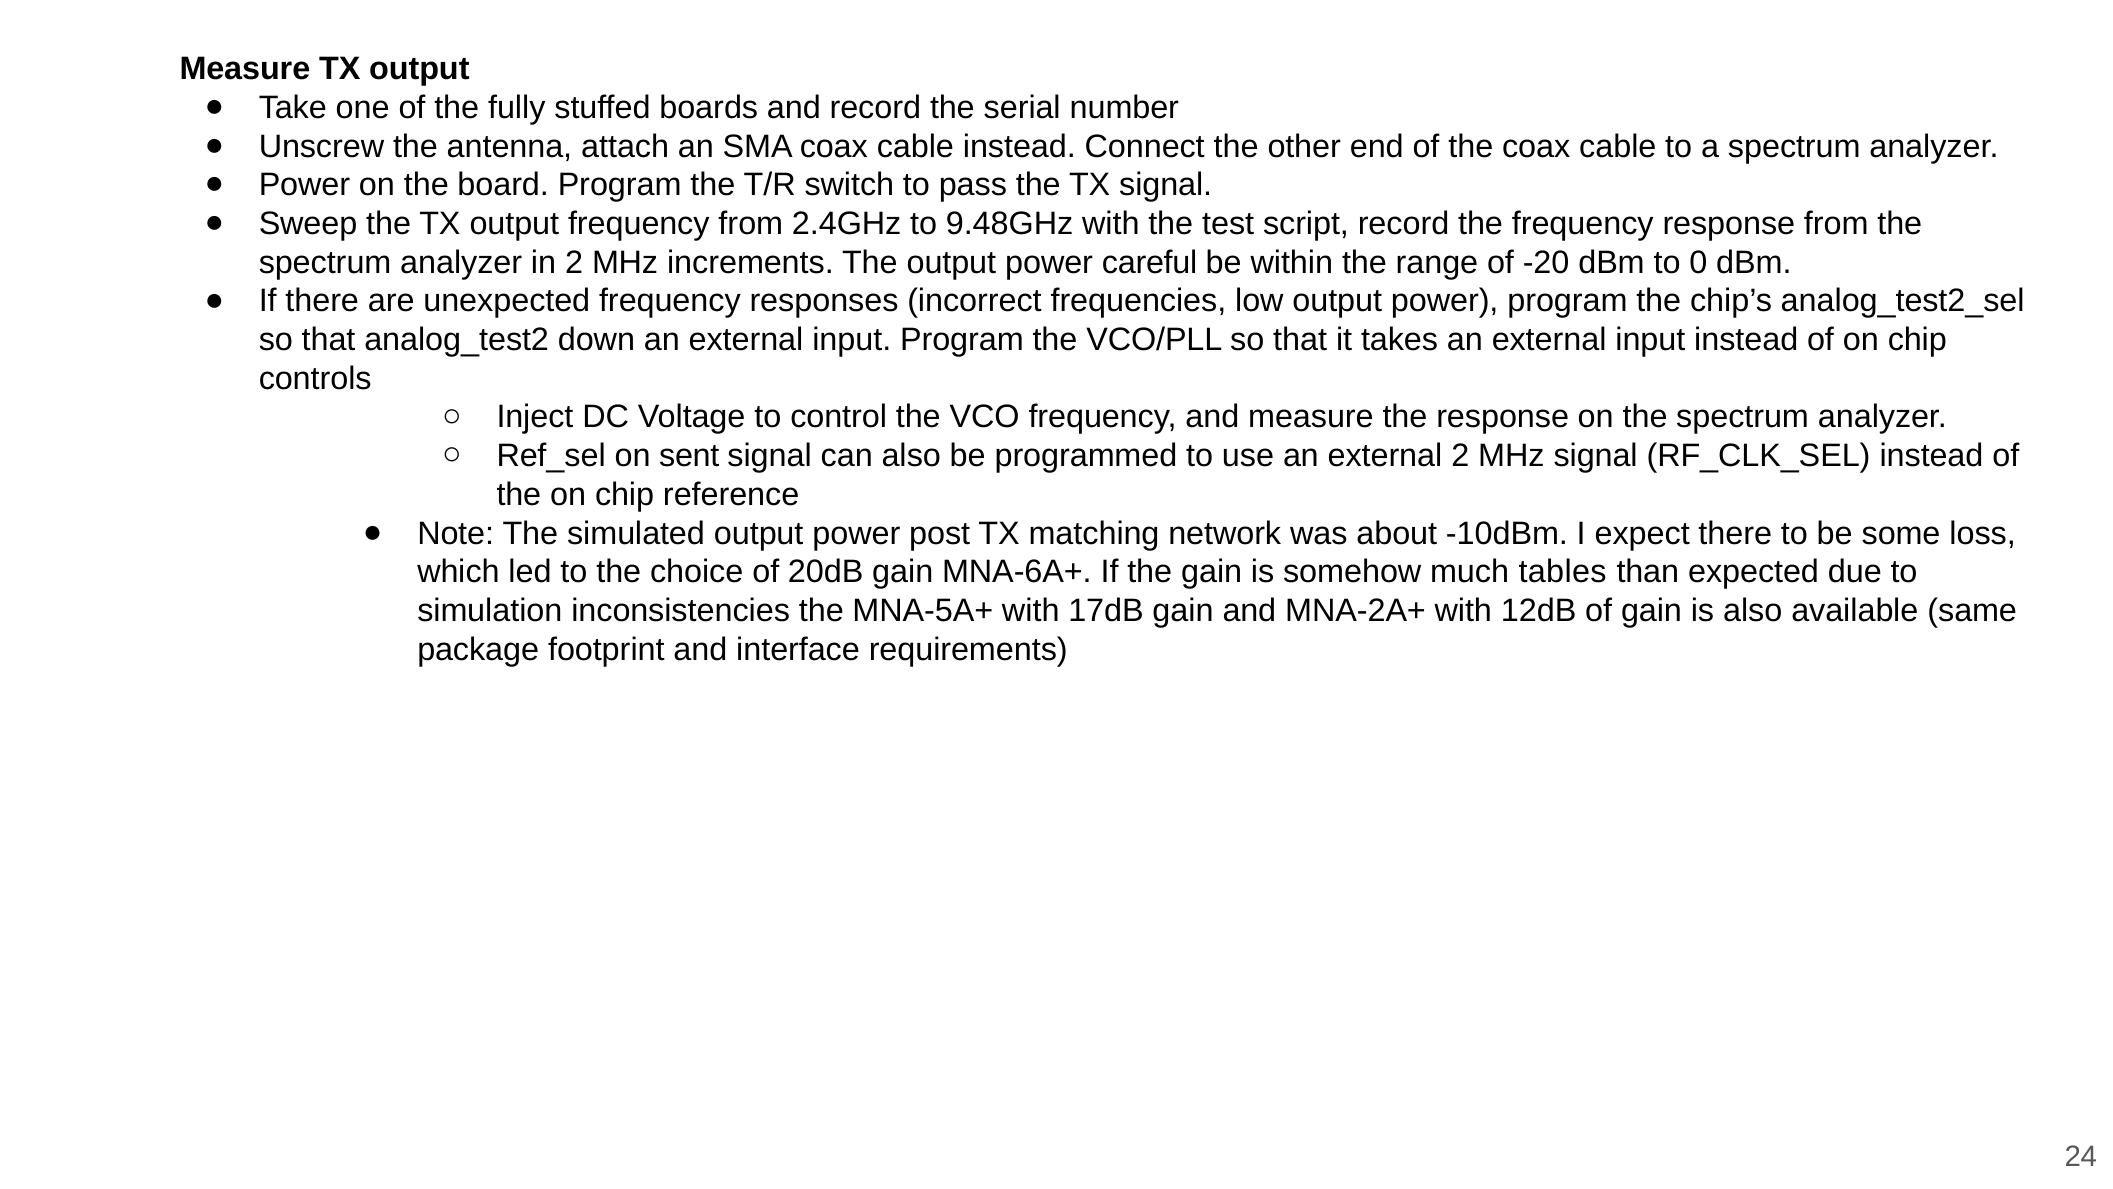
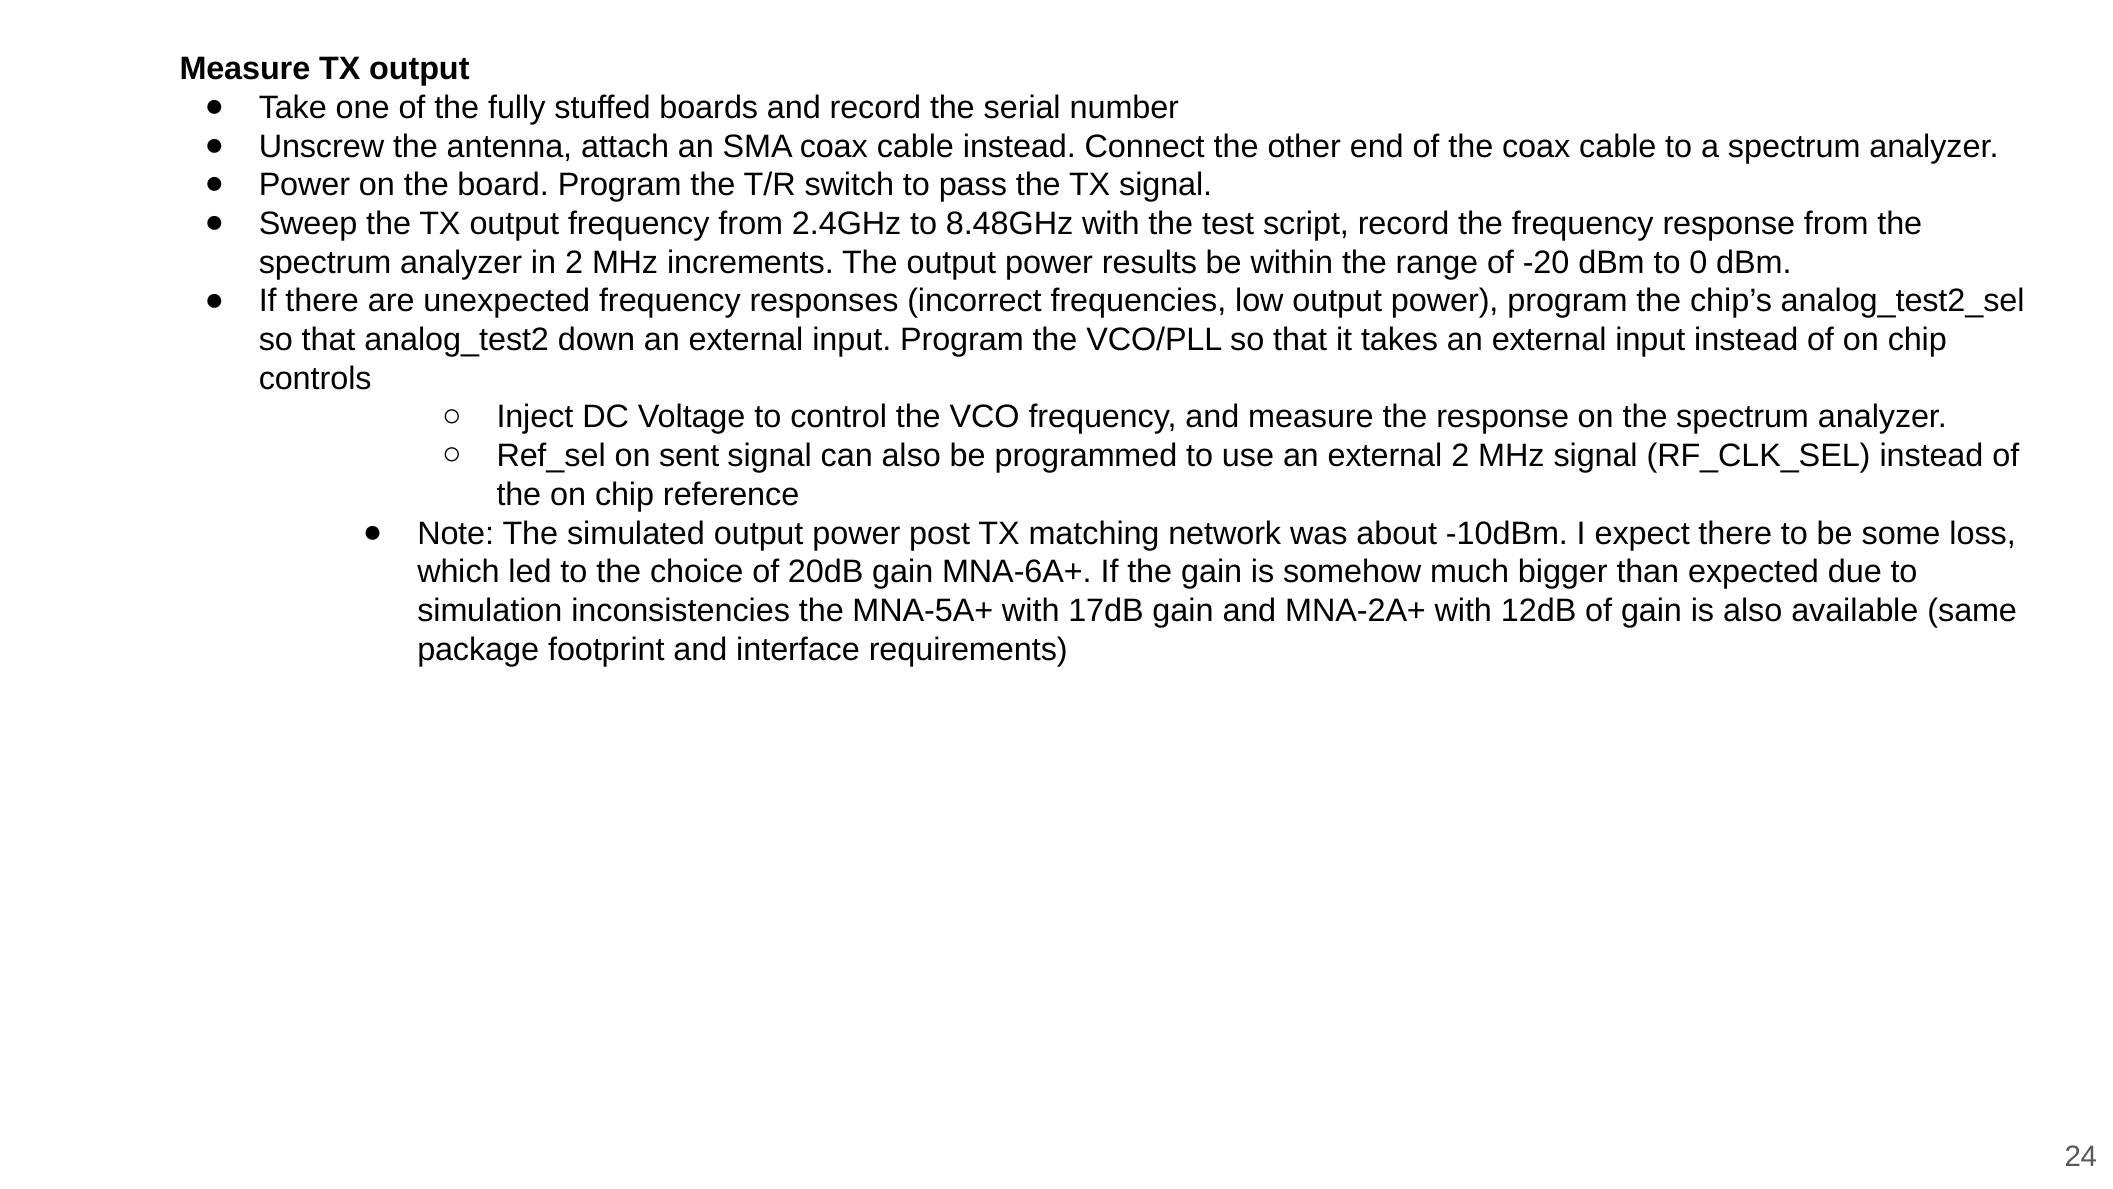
9.48GHz: 9.48GHz -> 8.48GHz
careful: careful -> results
tables: tables -> bigger
